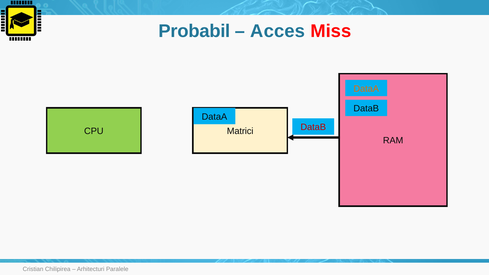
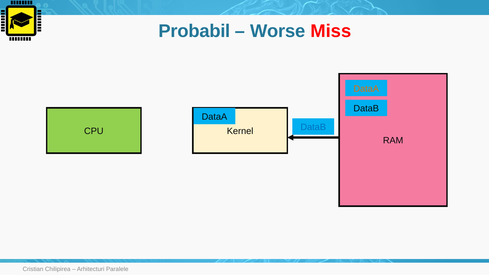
Acces: Acces -> Worse
DataB at (313, 127) colour: red -> blue
Matrici: Matrici -> Kernel
